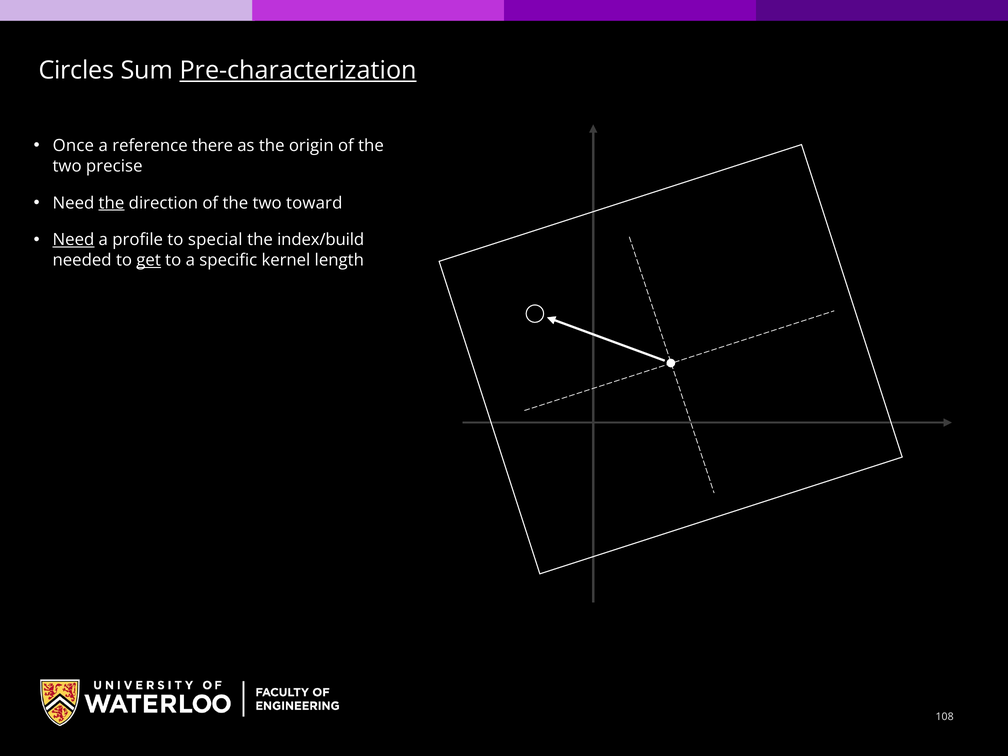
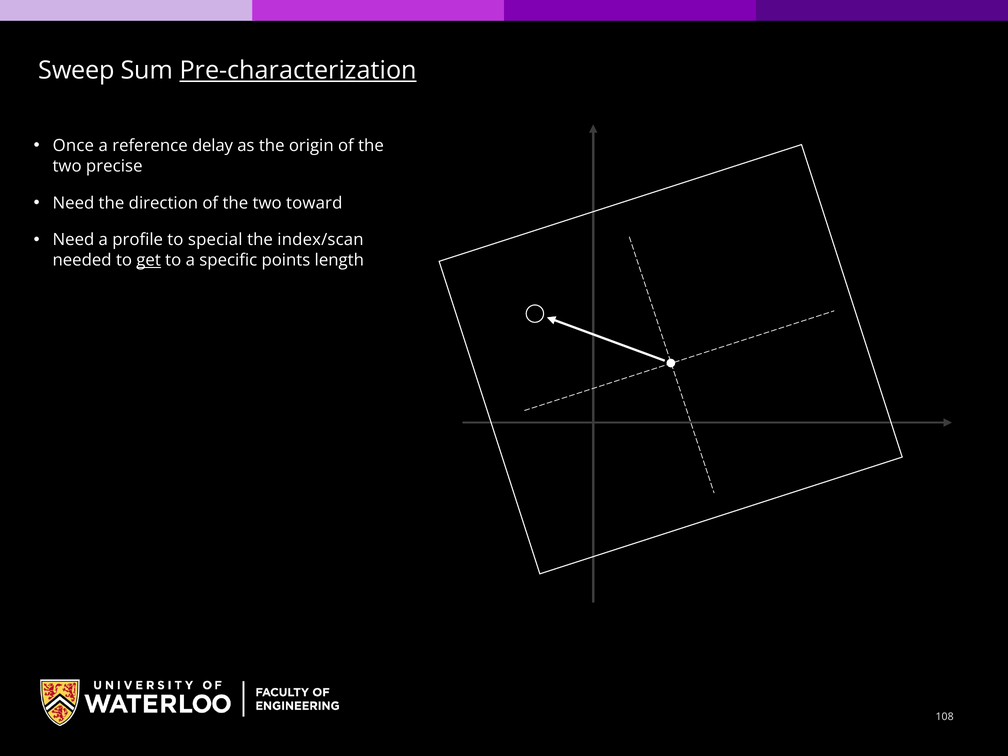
Circles: Circles -> Sweep
there: there -> delay
the at (111, 203) underline: present -> none
Need at (73, 240) underline: present -> none
index/build: index/build -> index/scan
kernel: kernel -> points
